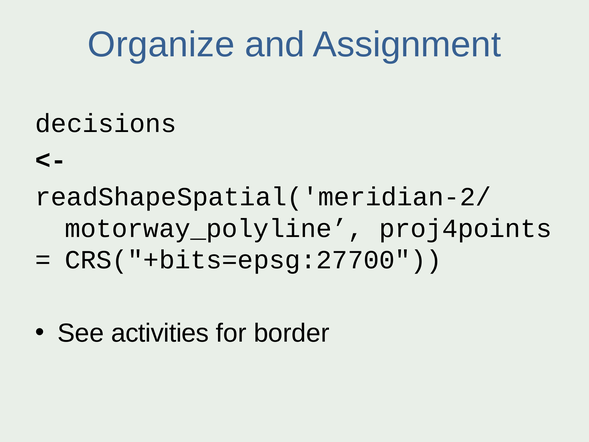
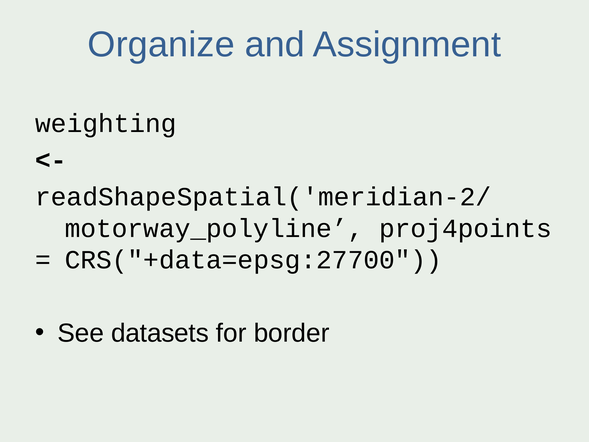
decisions: decisions -> weighting
CRS("+bits=epsg:27700: CRS("+bits=epsg:27700 -> CRS("+data=epsg:27700
activities: activities -> datasets
